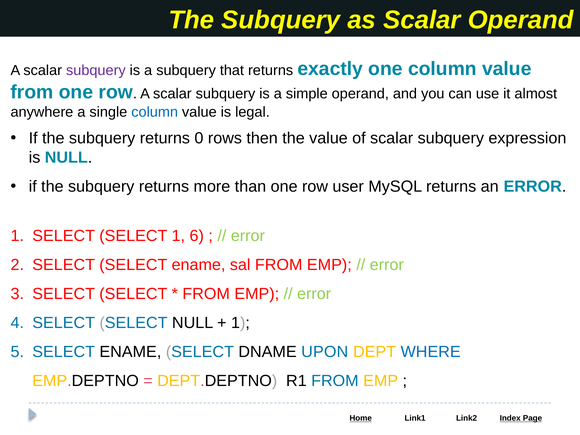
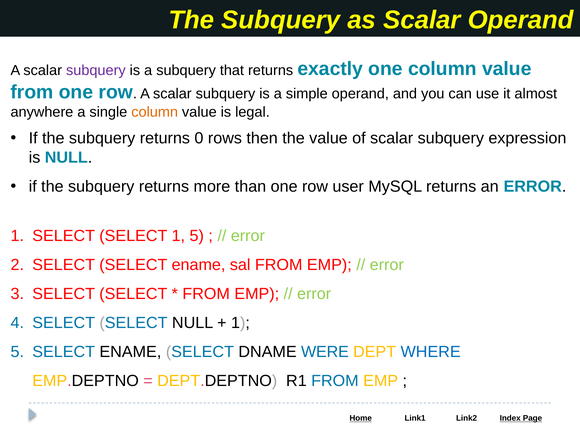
column at (155, 112) colour: blue -> orange
SELECT 1 6: 6 -> 5
UPON: UPON -> WERE
